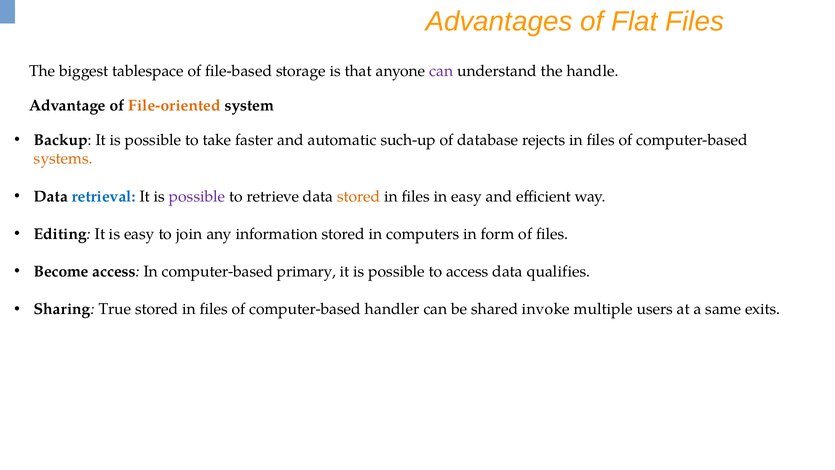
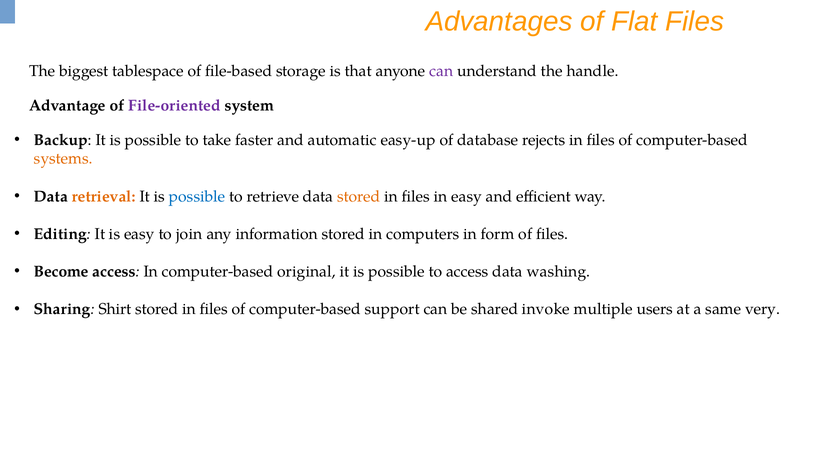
File-oriented colour: orange -> purple
such-up: such-up -> easy-up
retrieval colour: blue -> orange
possible at (197, 196) colour: purple -> blue
primary: primary -> original
qualifies: qualifies -> washing
True: True -> Shirt
handler: handler -> support
exits: exits -> very
